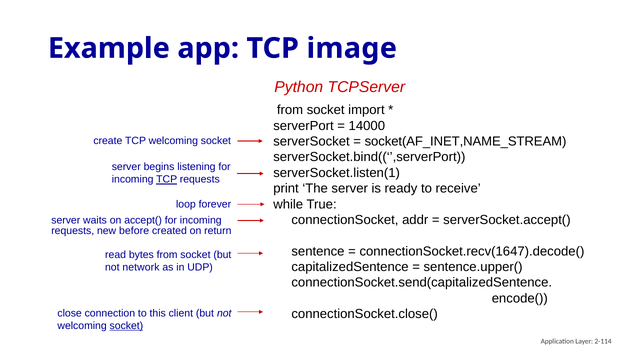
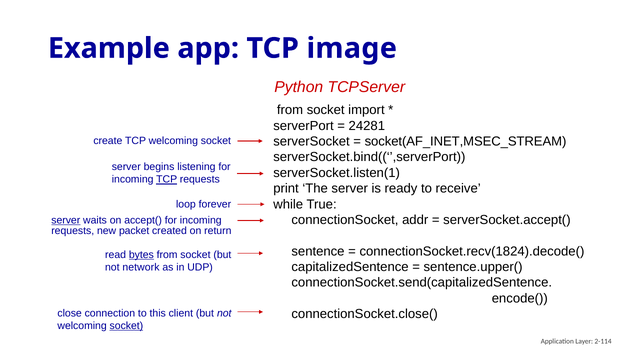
14000: 14000 -> 24281
socket(AF_INET,NAME_STREAM: socket(AF_INET,NAME_STREAM -> socket(AF_INET,MSEC_STREAM
server at (66, 221) underline: none -> present
before: before -> packet
connectionSocket.recv(1647).decode(: connectionSocket.recv(1647).decode( -> connectionSocket.recv(1824).decode(
bytes underline: none -> present
